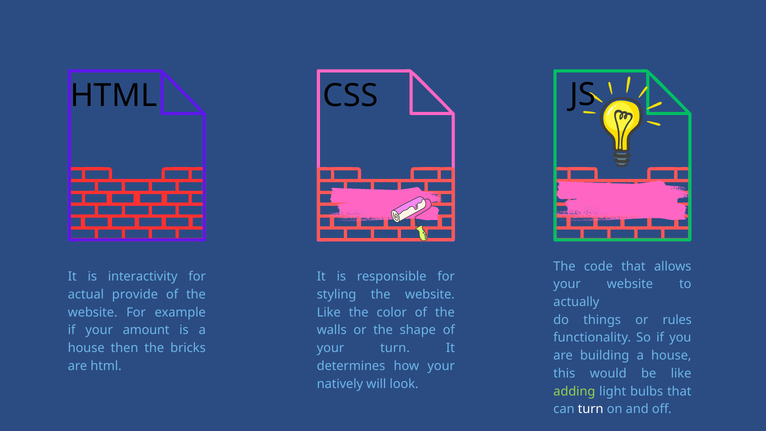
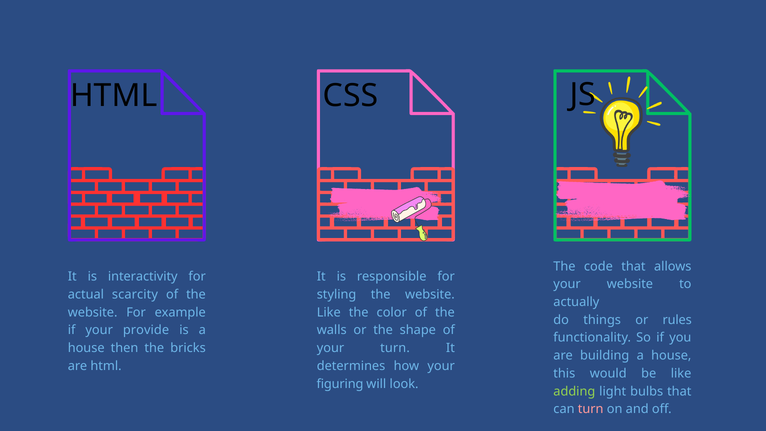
provide: provide -> scarcity
amount: amount -> provide
natively: natively -> figuring
turn at (591, 409) colour: white -> pink
